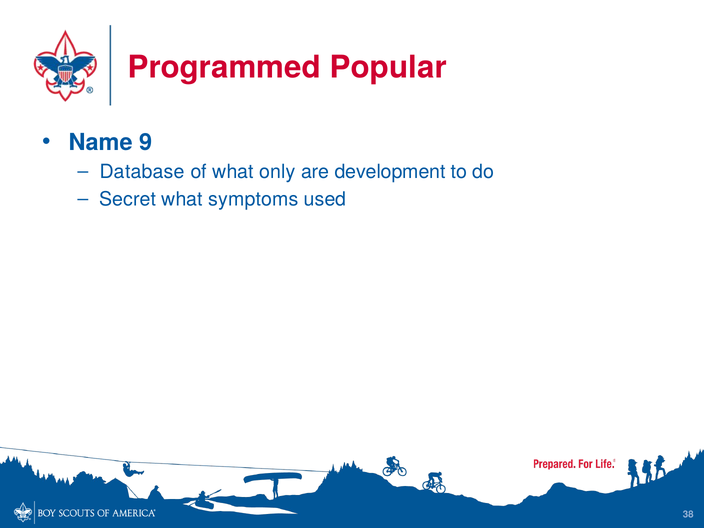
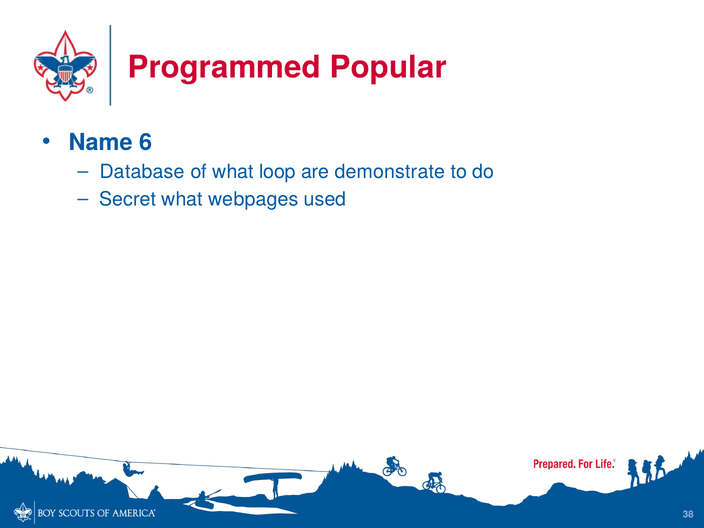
9: 9 -> 6
only: only -> loop
development: development -> demonstrate
symptoms: symptoms -> webpages
